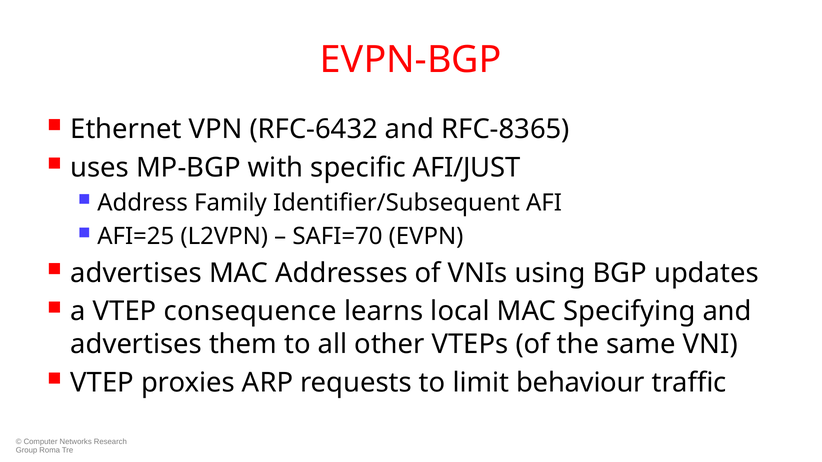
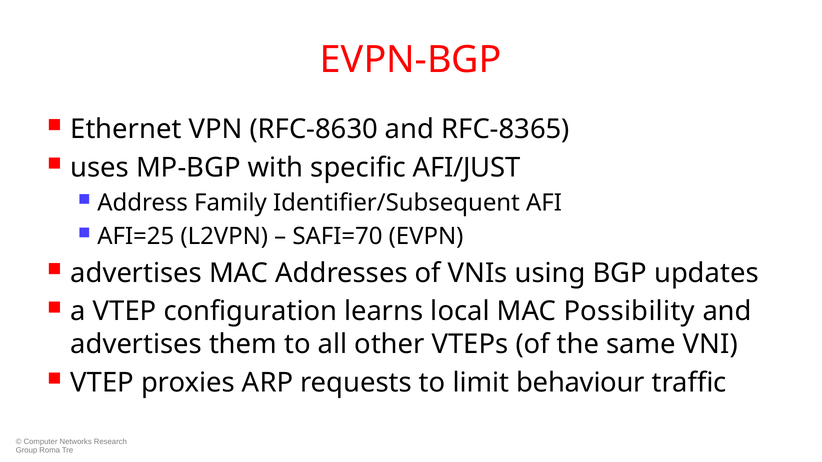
RFC-6432: RFC-6432 -> RFC-8630
consequence: consequence -> configuration
Specifying: Specifying -> Possibility
